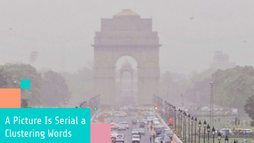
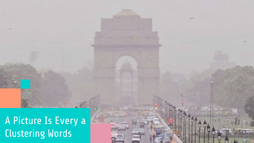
Serial: Serial -> Every
